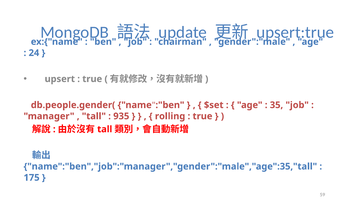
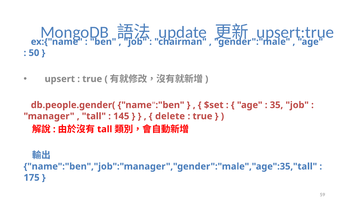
24: 24 -> 50
935: 935 -> 145
rolling: rolling -> delete
